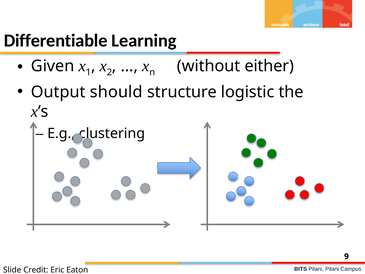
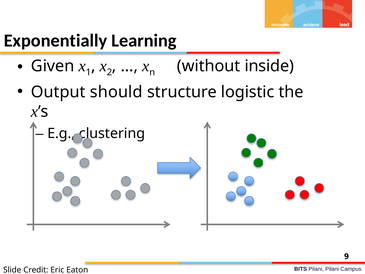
Differentiable: Differentiable -> Exponentially
either: either -> inside
